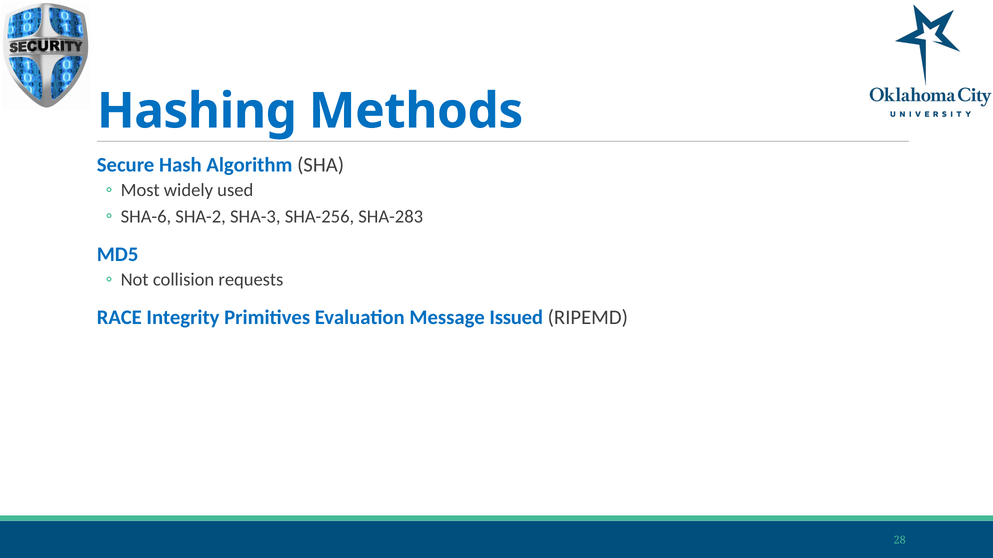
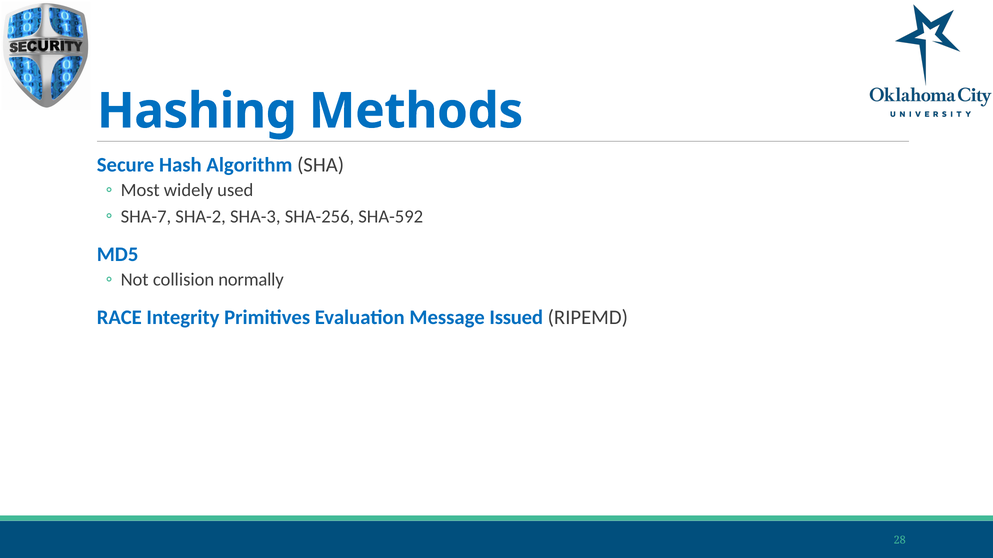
SHA-6: SHA-6 -> SHA-7
SHA-283: SHA-283 -> SHA-592
requests: requests -> normally
